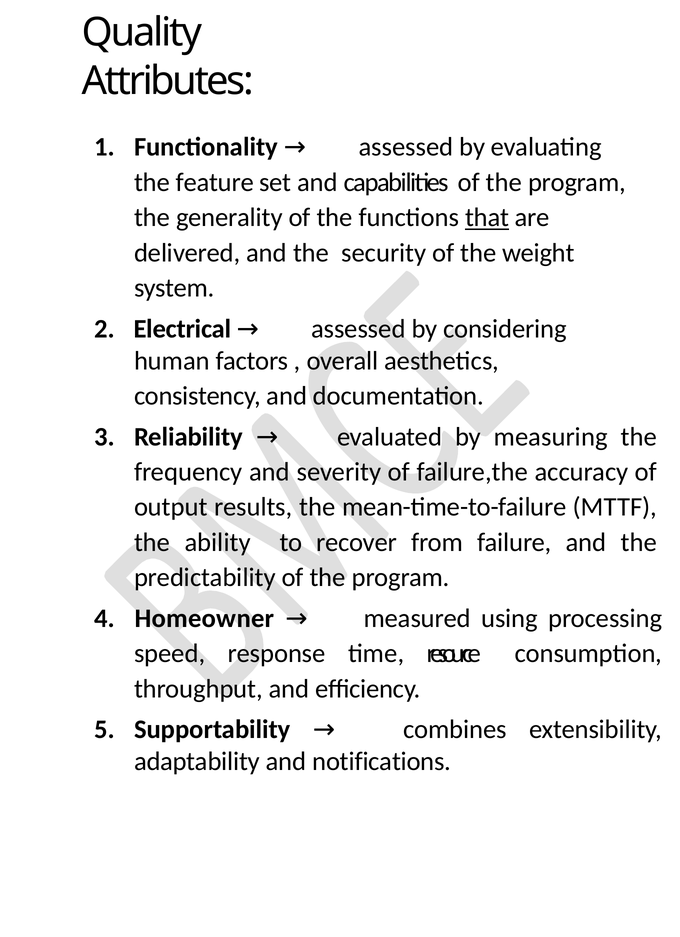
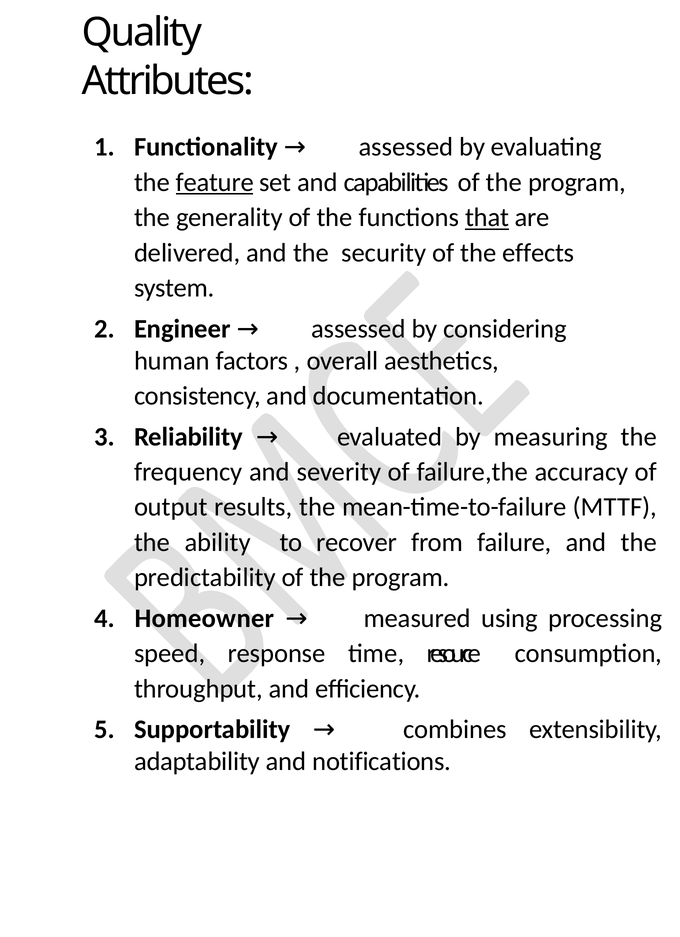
feature underline: none -> present
weight: weight -> effects
Electrical: Electrical -> Engineer
